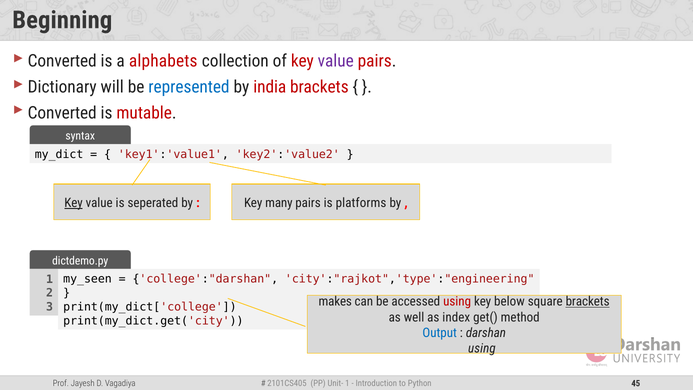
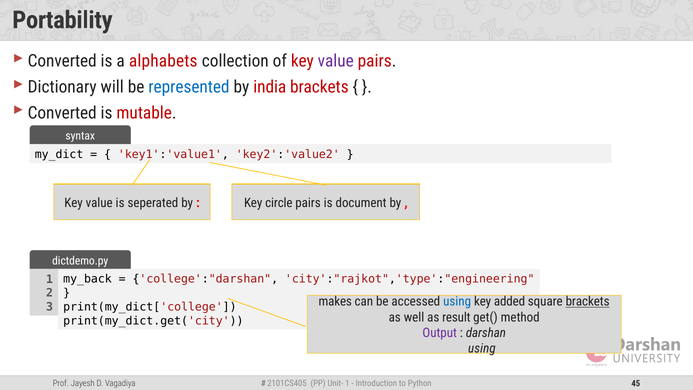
Beginning: Beginning -> Portability
Key at (74, 203) underline: present -> none
many: many -> circle
platforms: platforms -> document
my_seen: my_seen -> my_back
using at (457, 302) colour: red -> blue
below: below -> added
index: index -> result
Output colour: blue -> purple
